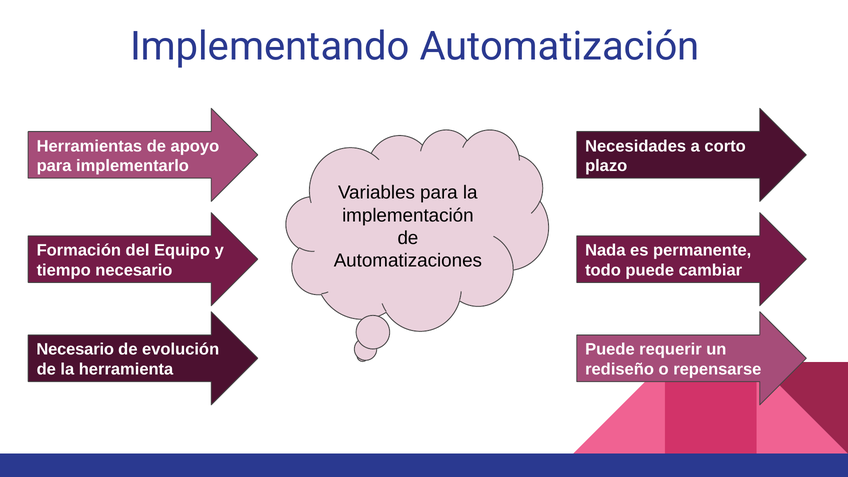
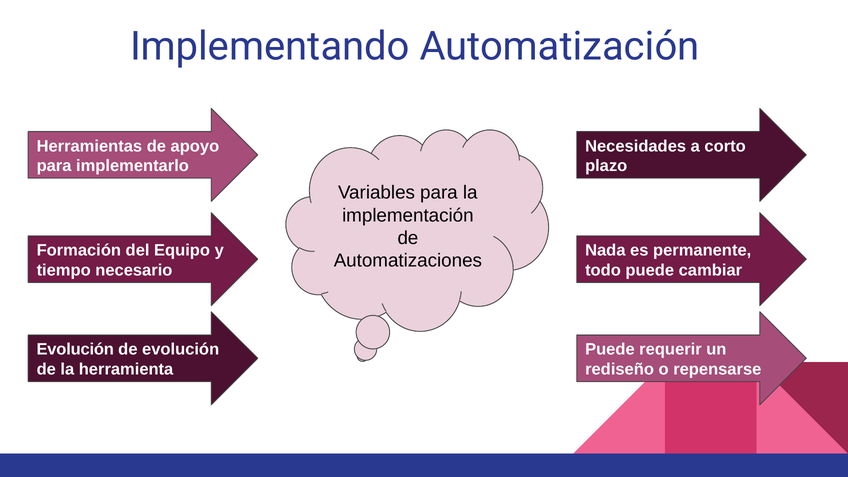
Necesario at (75, 350): Necesario -> Evolución
